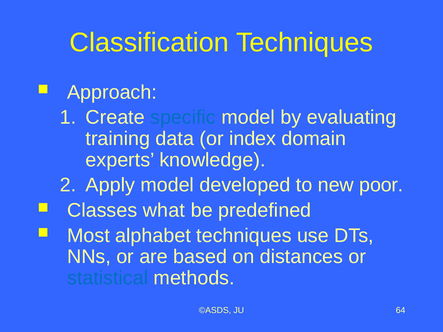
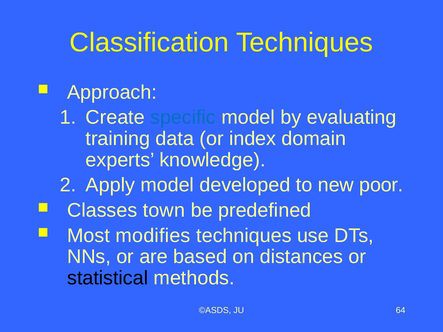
what: what -> town
alphabet: alphabet -> modifies
statistical colour: blue -> black
